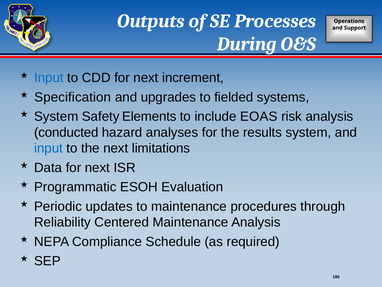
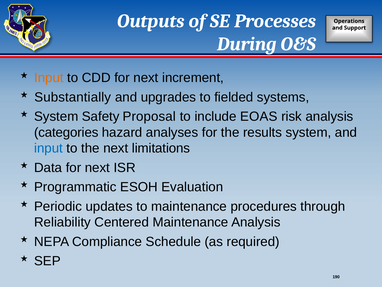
Input at (49, 78) colour: blue -> orange
Specification: Specification -> Substantially
Elements: Elements -> Proposal
conducted: conducted -> categories
